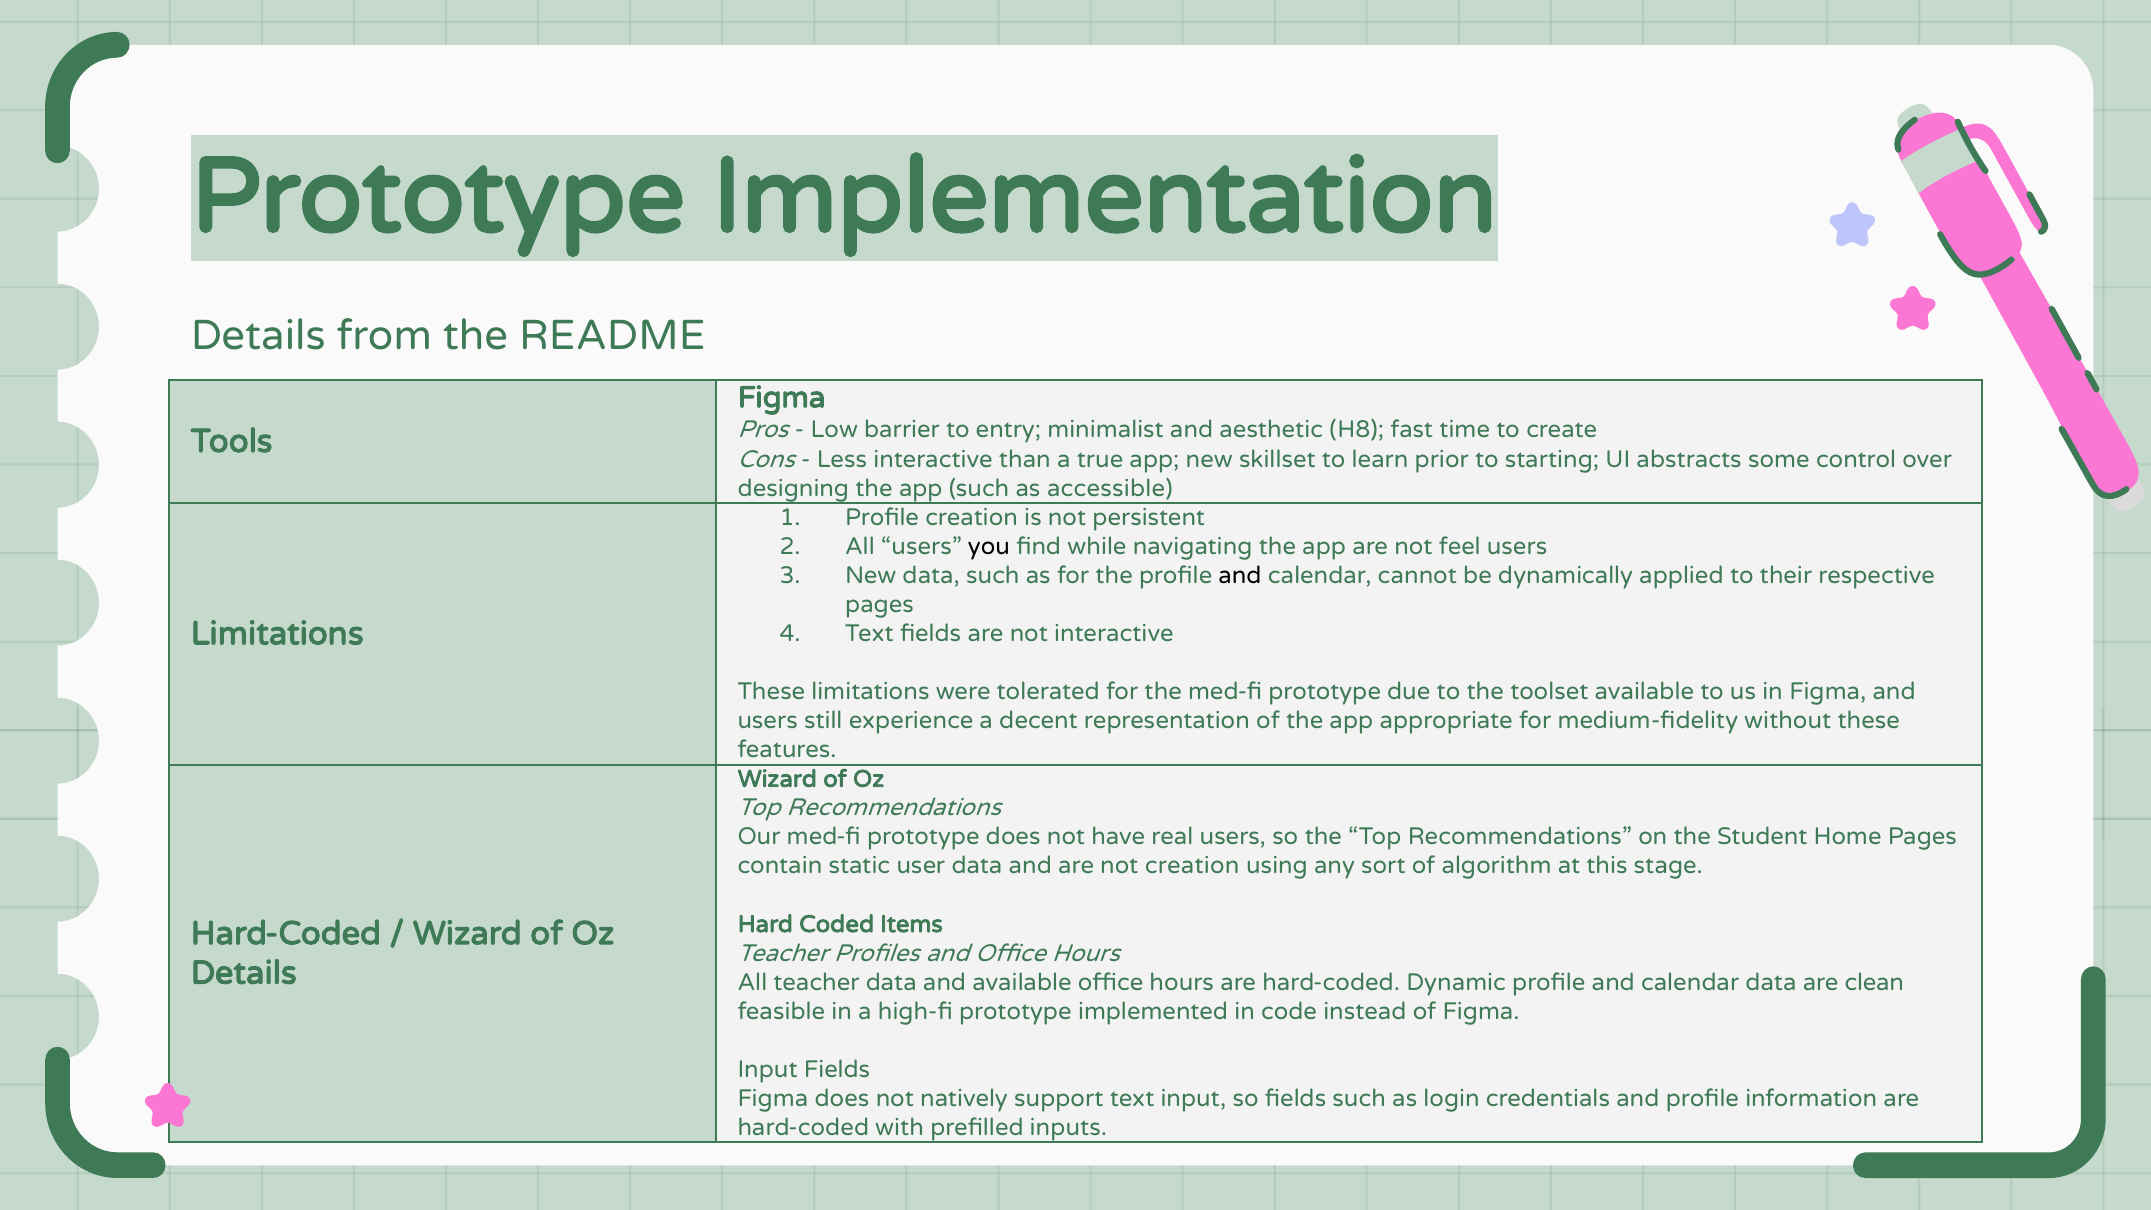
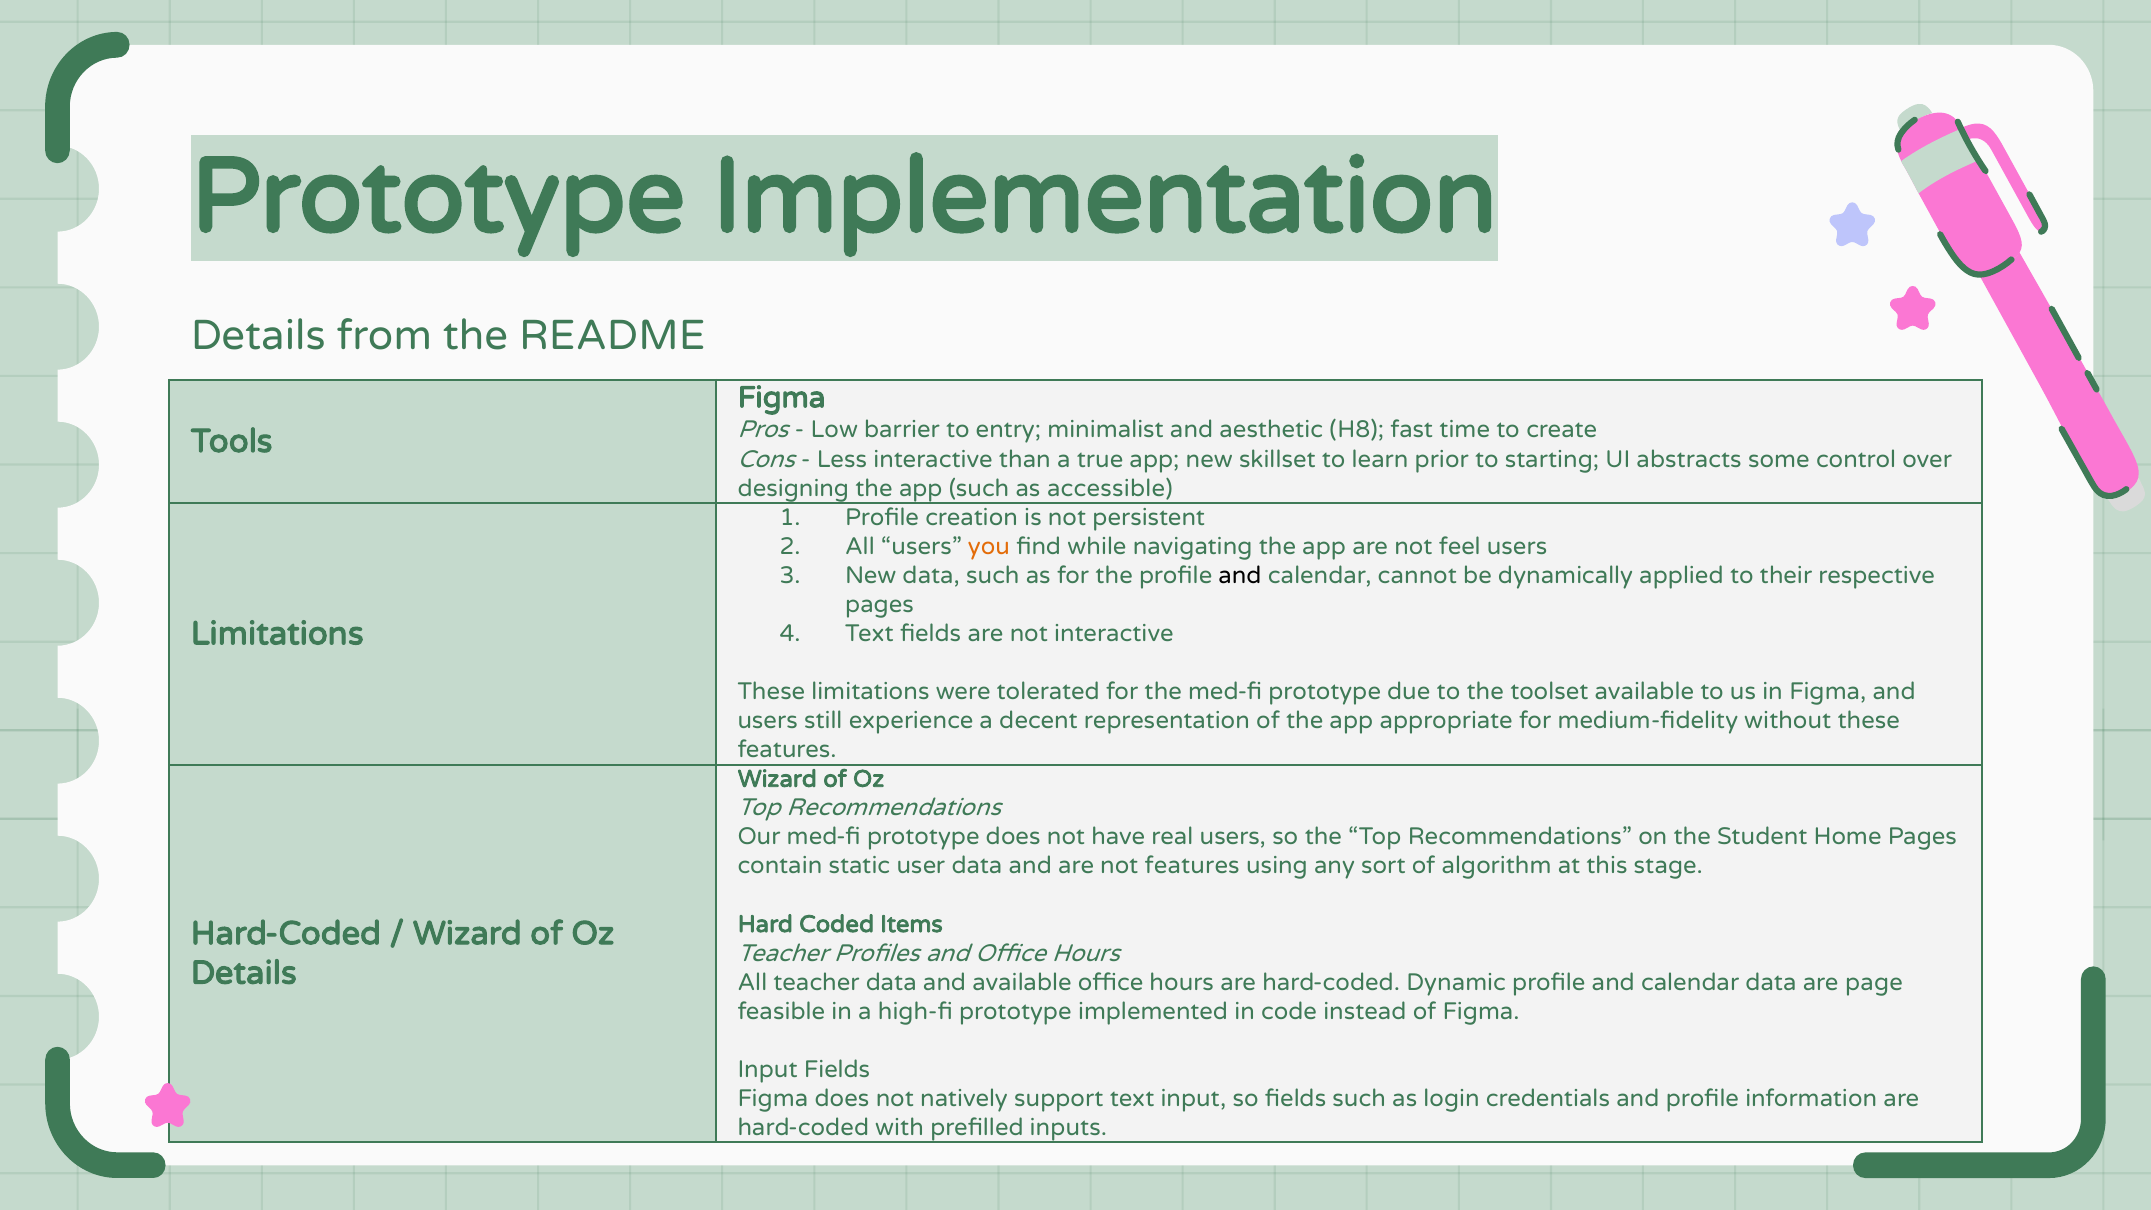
you colour: black -> orange
not creation: creation -> features
clean: clean -> page
